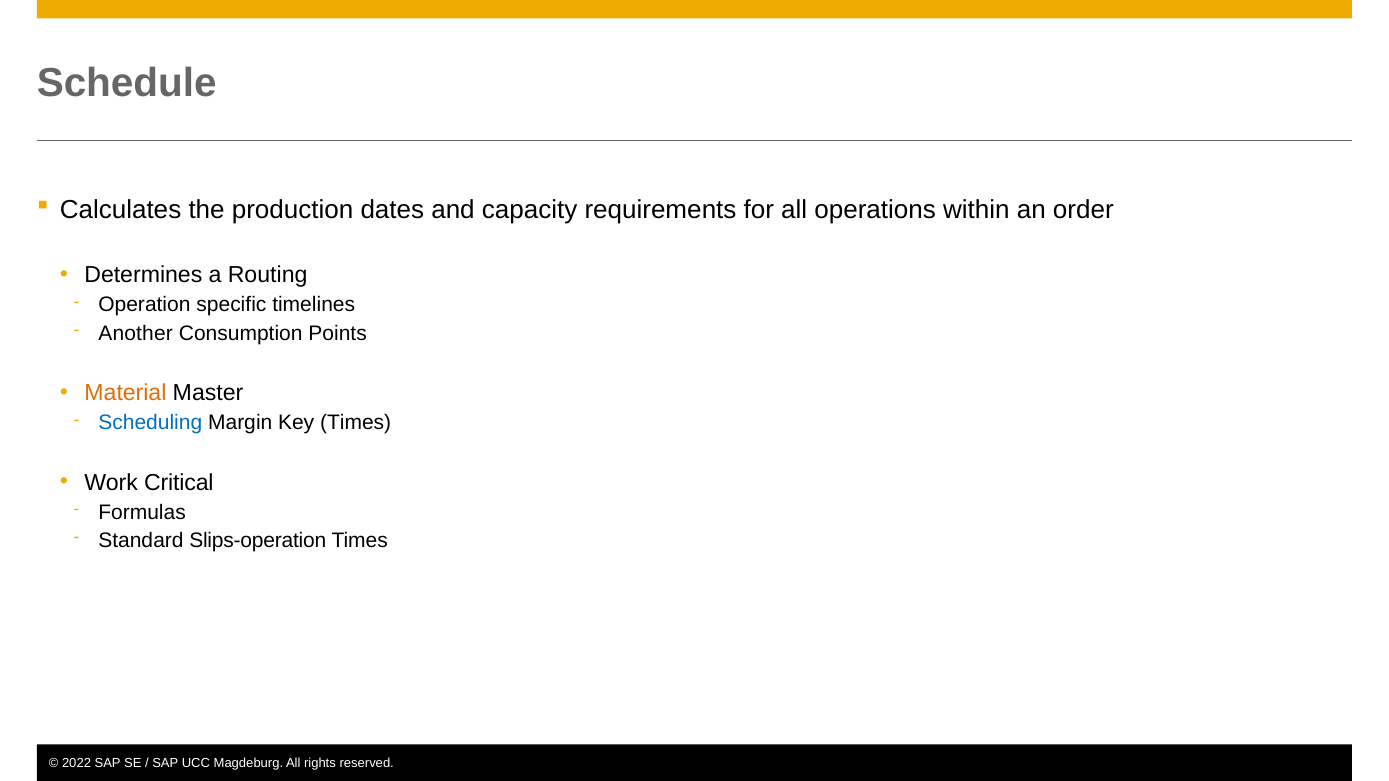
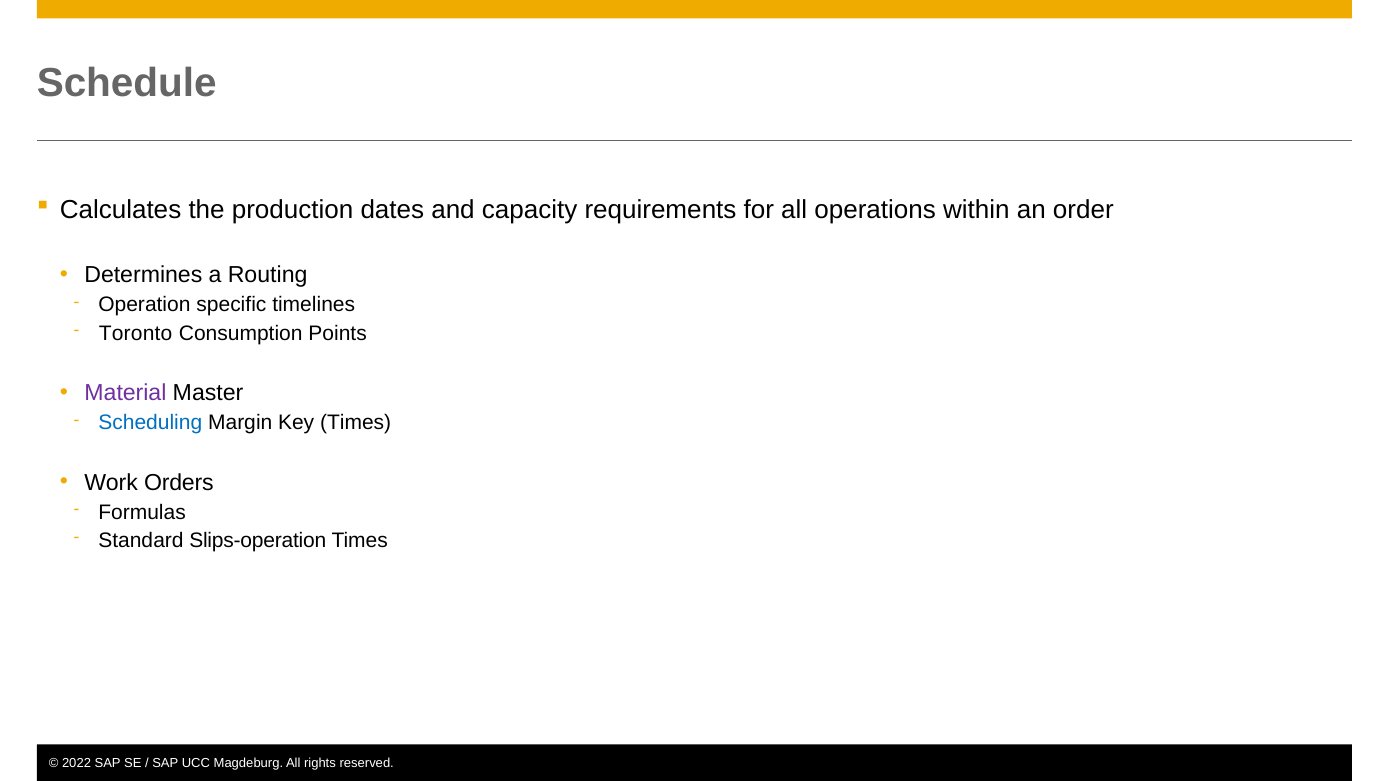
Another: Another -> Toronto
Material colour: orange -> purple
Critical: Critical -> Orders
